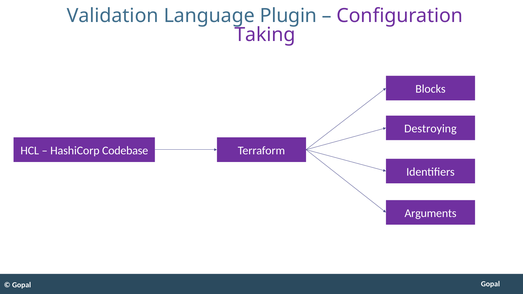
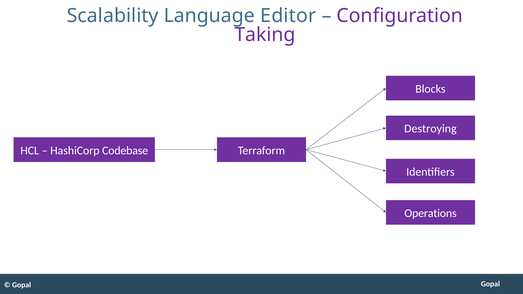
Validation: Validation -> Scalability
Plugin: Plugin -> Editor
Arguments: Arguments -> Operations
